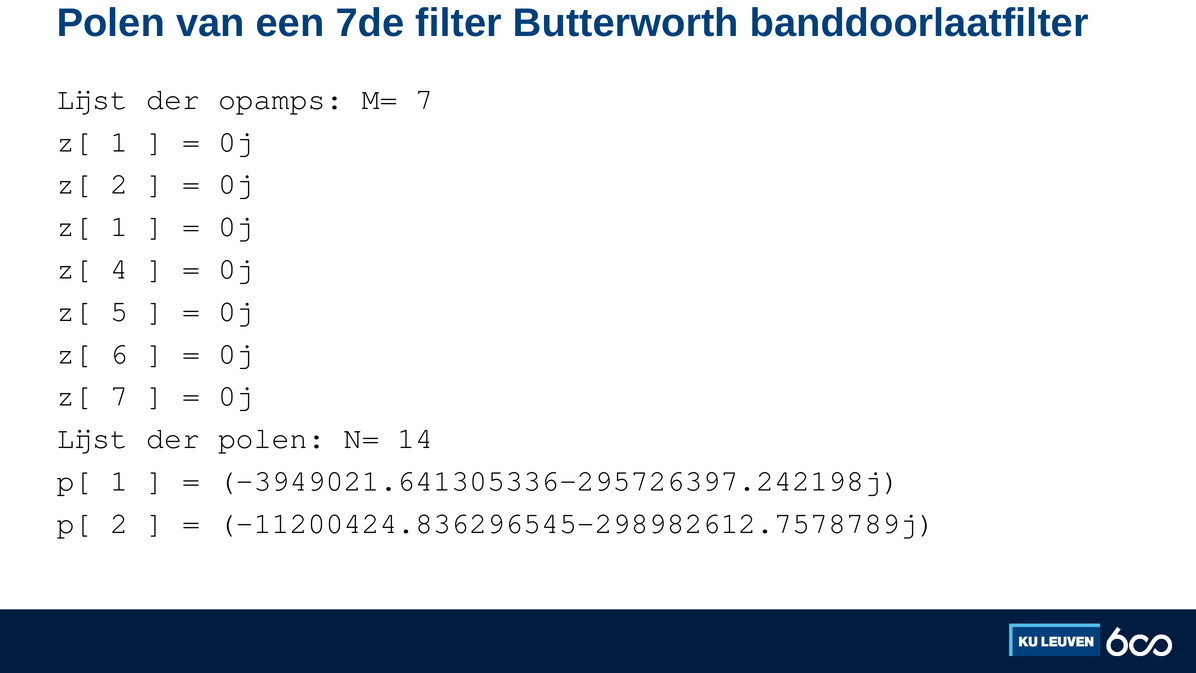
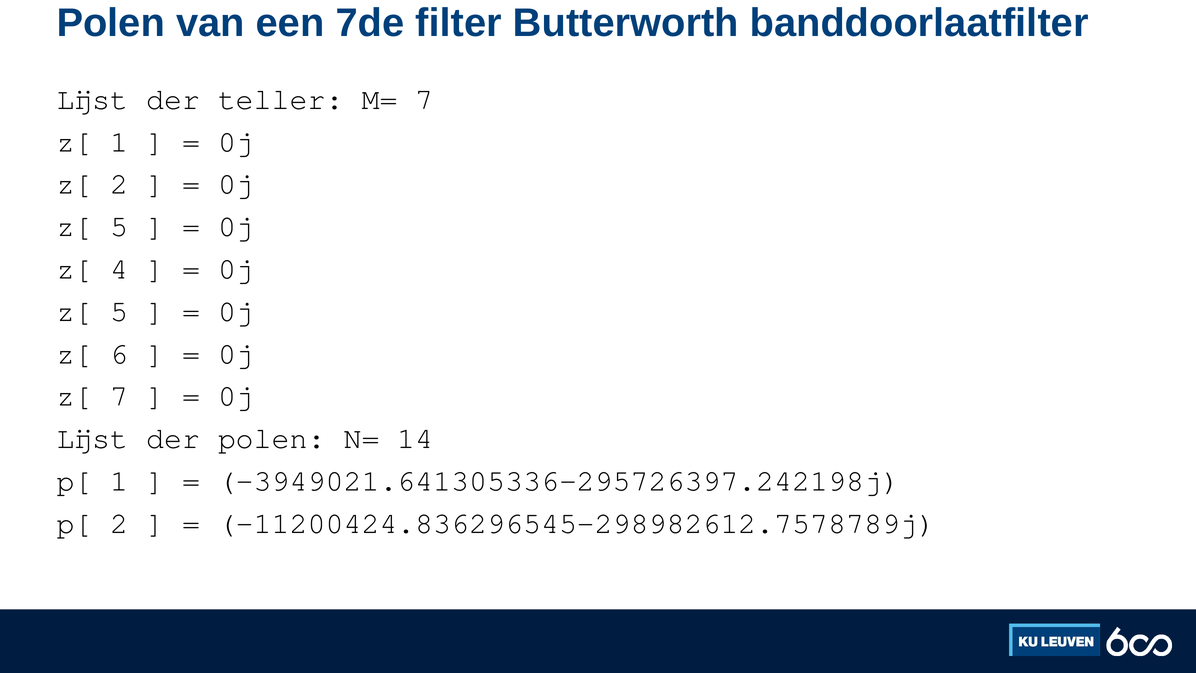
opamps: opamps -> teller
1 at (119, 226): 1 -> 5
